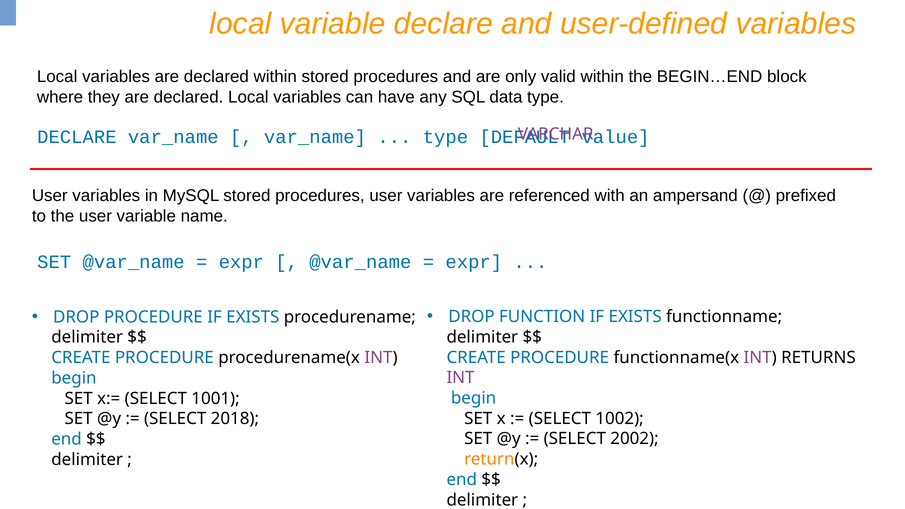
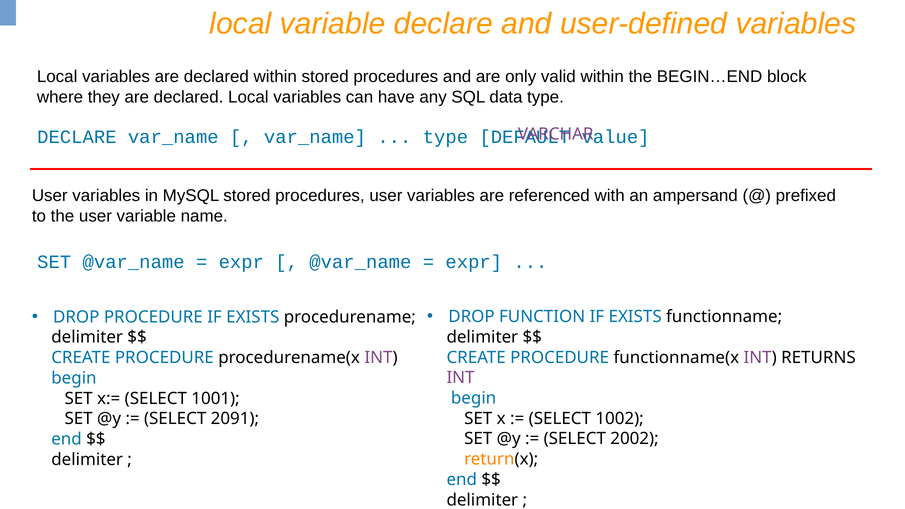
2018: 2018 -> 2091
